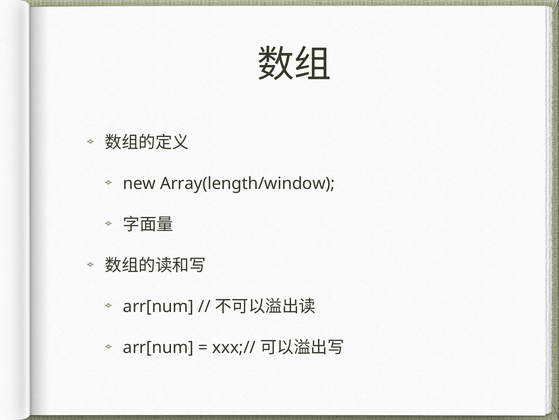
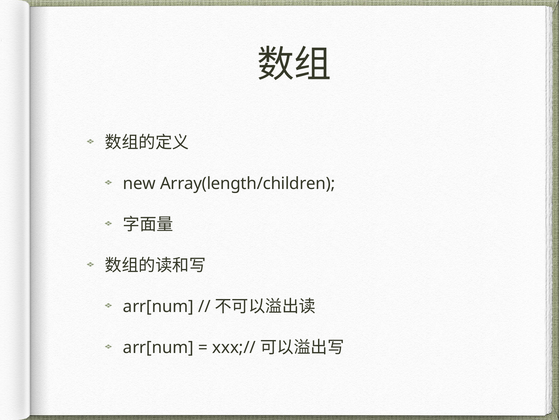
Array(length/window: Array(length/window -> Array(length/children
